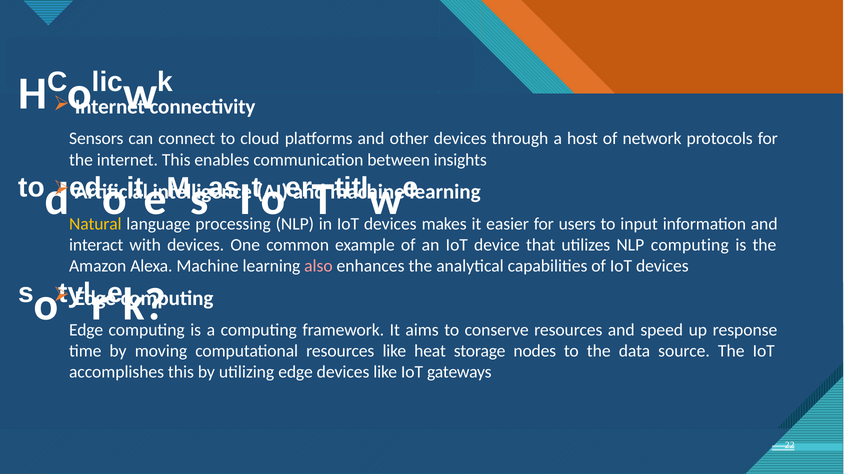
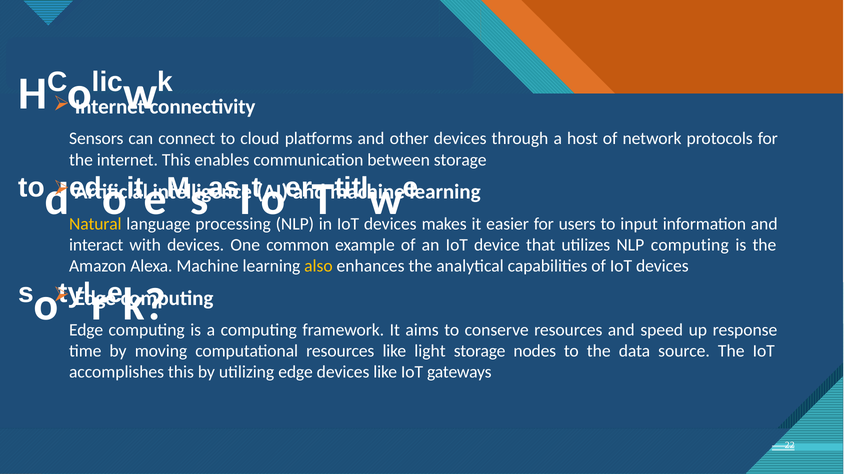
between insights: insights -> storage
also colour: pink -> yellow
heat: heat -> light
